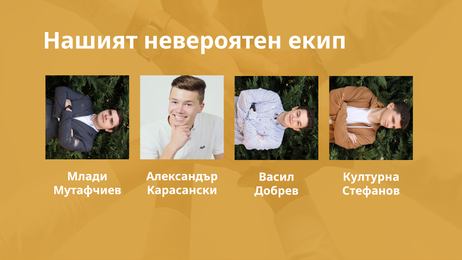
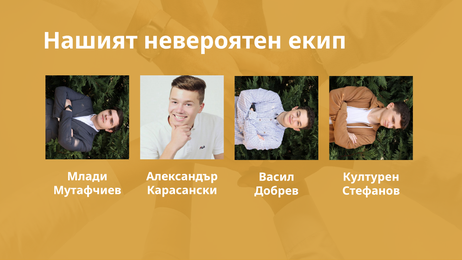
Културна: Културна -> Културен
